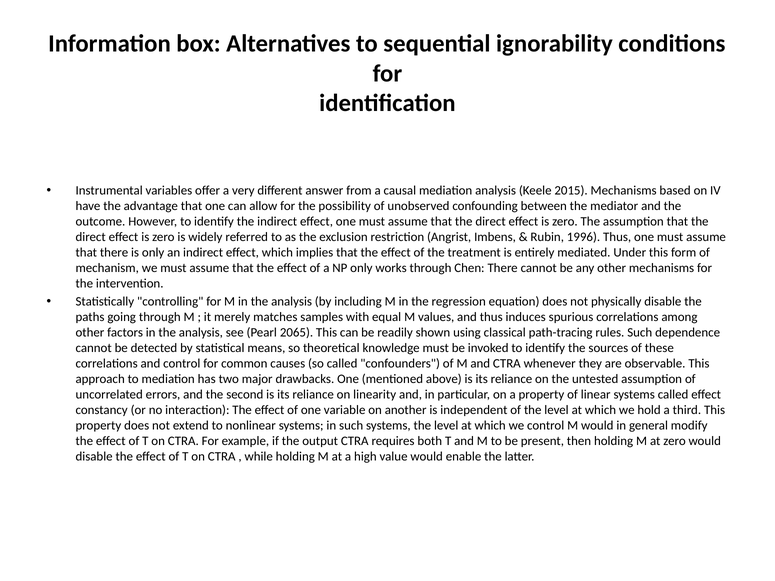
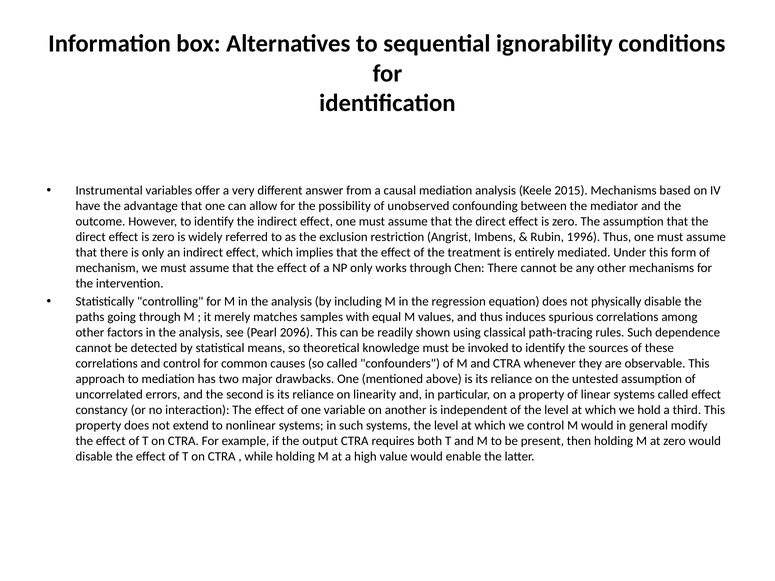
2065: 2065 -> 2096
